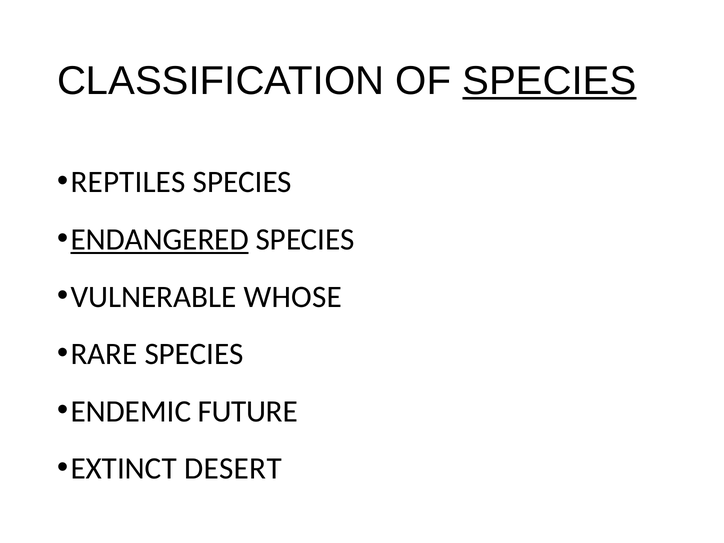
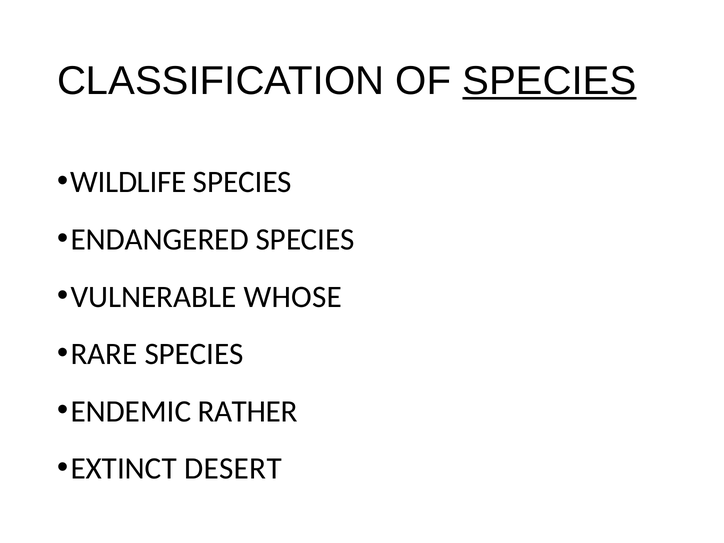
REPTILES: REPTILES -> WILDLIFE
ENDANGERED underline: present -> none
FUTURE: FUTURE -> RATHER
